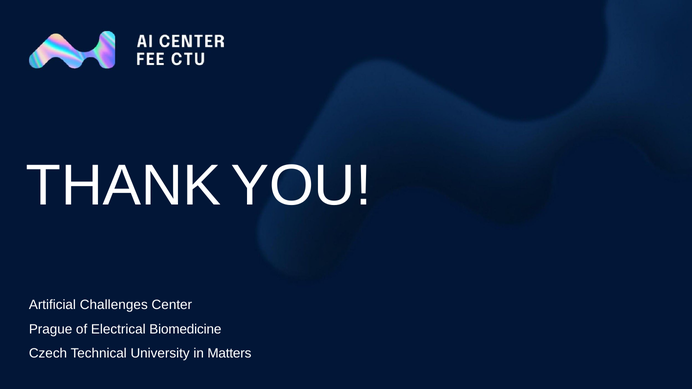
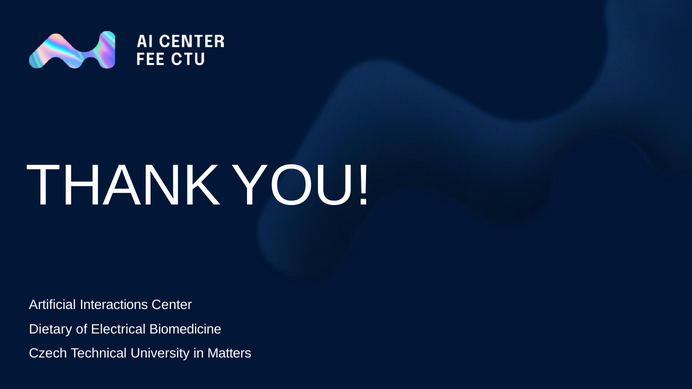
Challenges: Challenges -> Interactions
Prague: Prague -> Dietary
